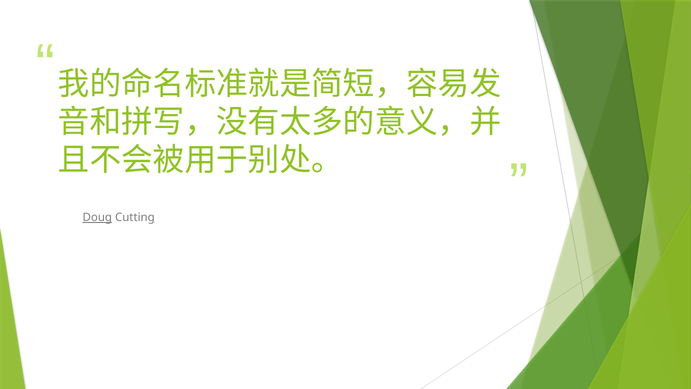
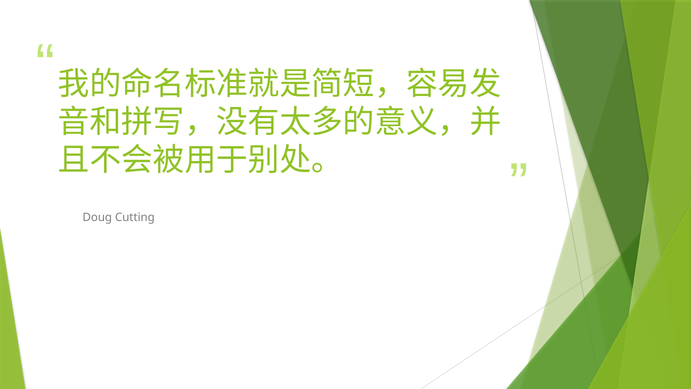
Doug underline: present -> none
